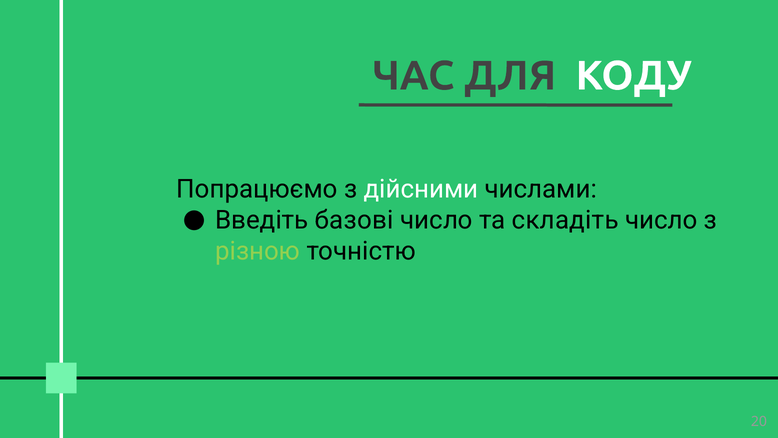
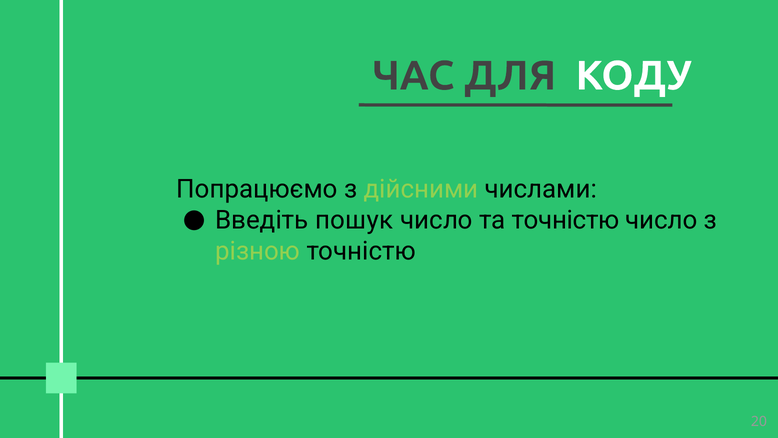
дійсними colour: white -> light green
базові: базові -> пошук
та складіть: складіть -> точністю
